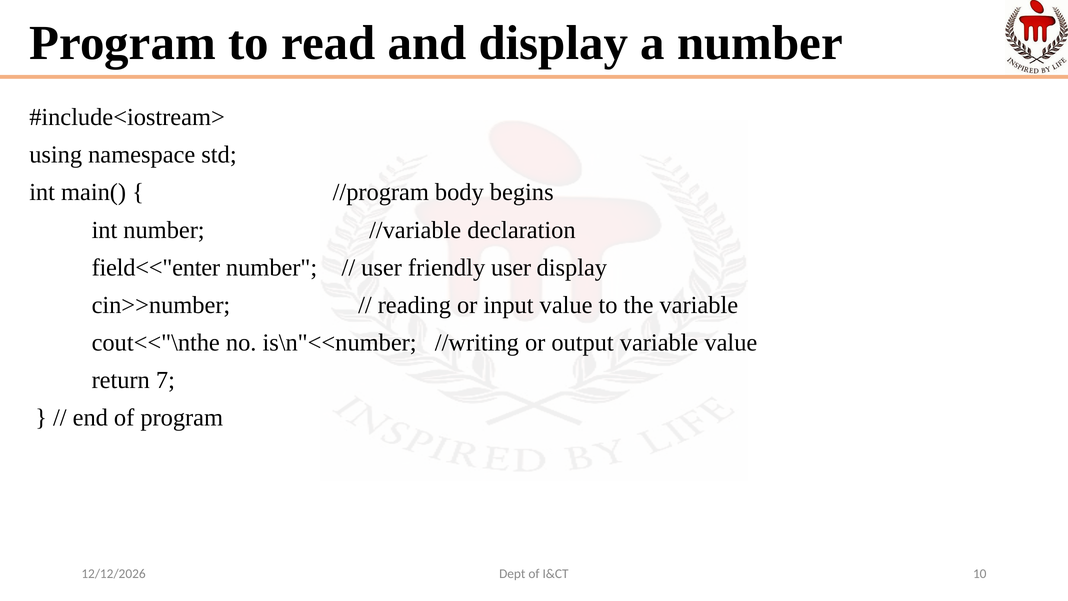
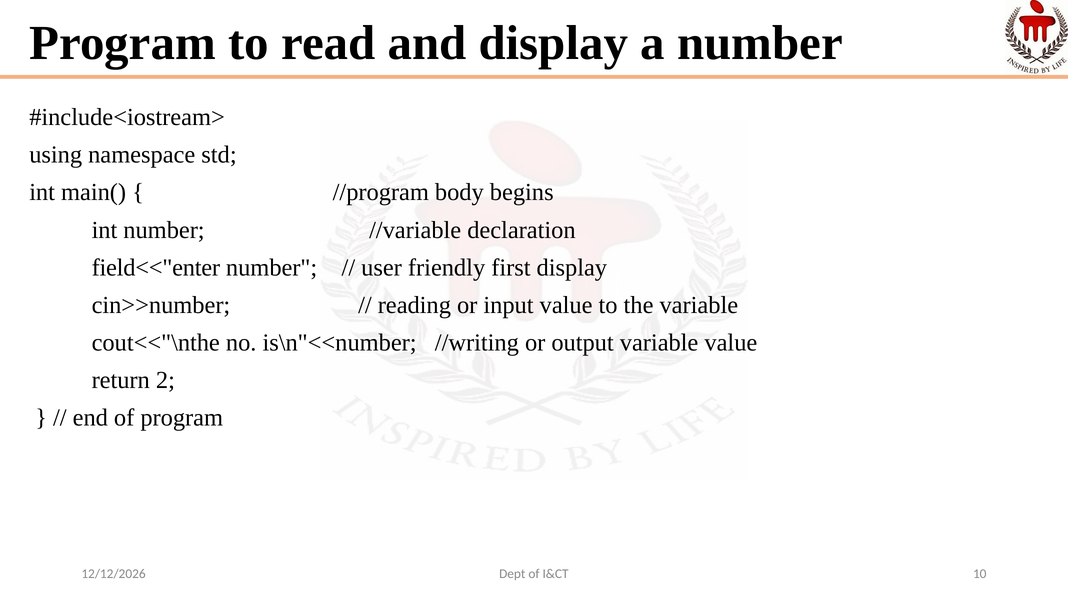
friendly user: user -> first
7: 7 -> 2
